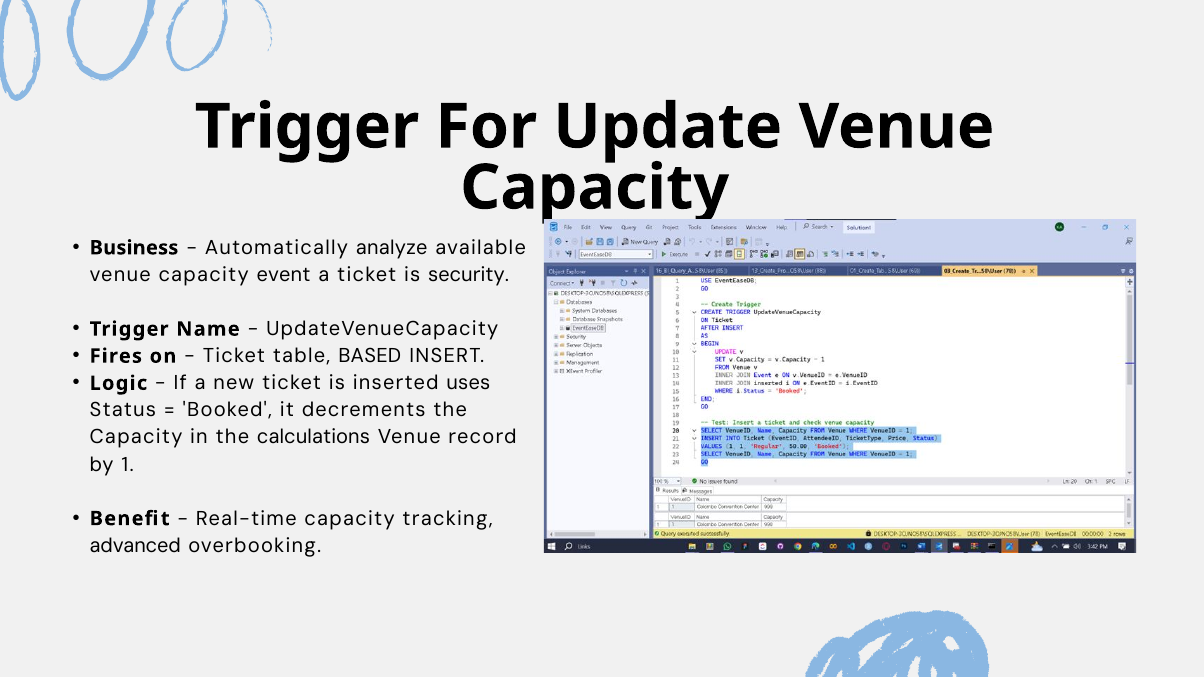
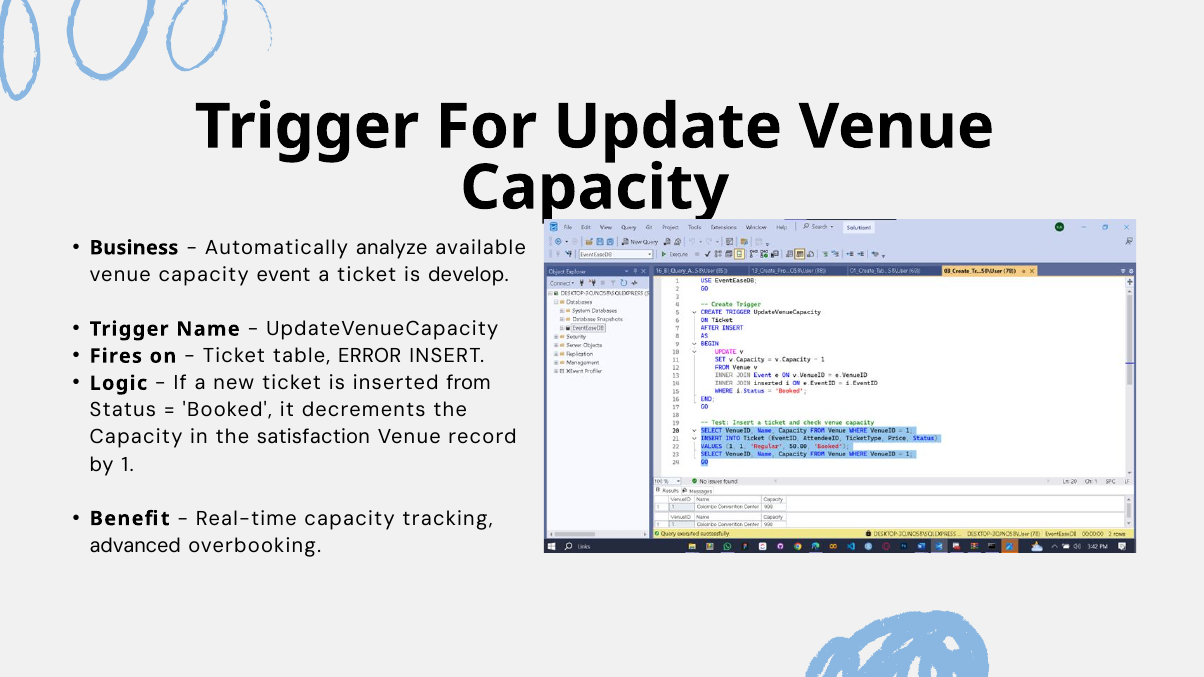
security: security -> develop
BASED: BASED -> ERROR
uses: uses -> from
calculations: calculations -> satisfaction
